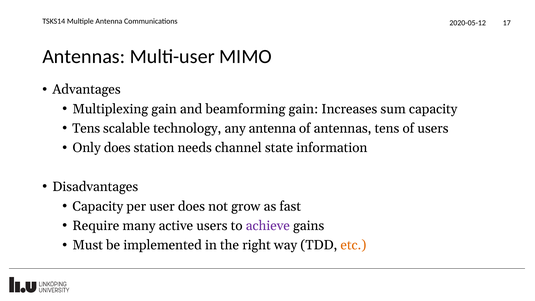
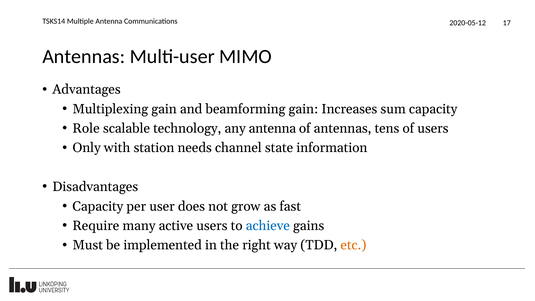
Tens at (86, 128): Tens -> Role
Only does: does -> with
achieve colour: purple -> blue
